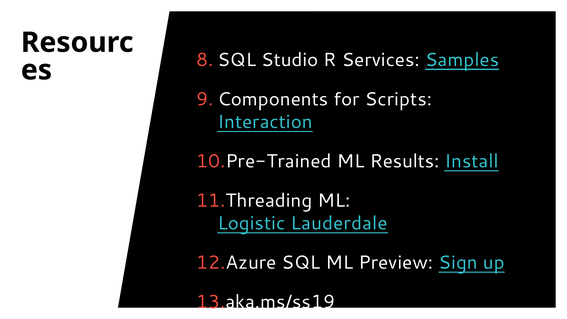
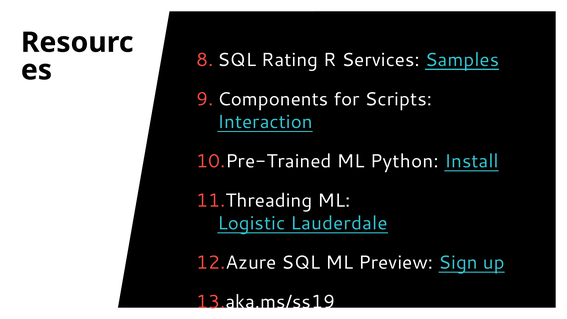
Studio: Studio -> Rating
Results: Results -> Python
